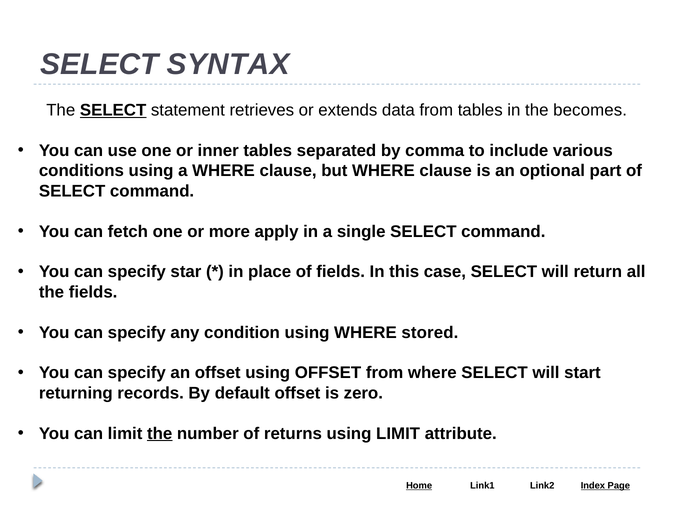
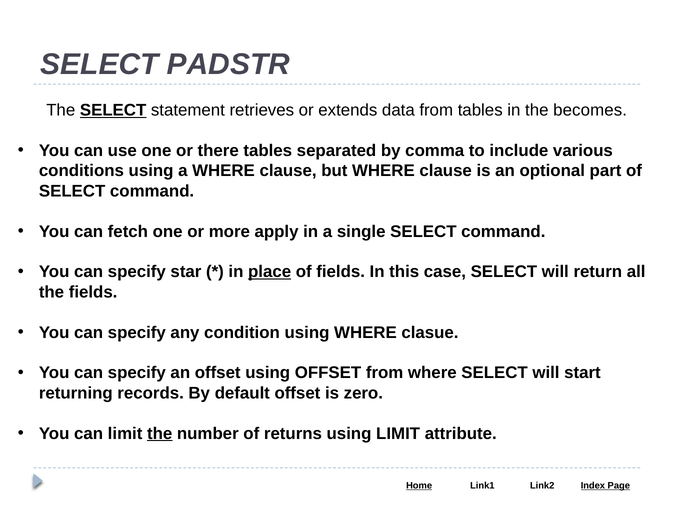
SYNTAX: SYNTAX -> PADSTR
inner: inner -> there
place underline: none -> present
stored: stored -> clasue
